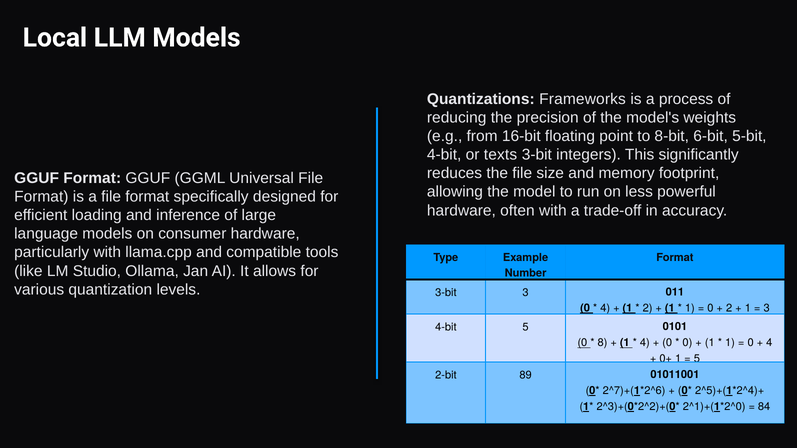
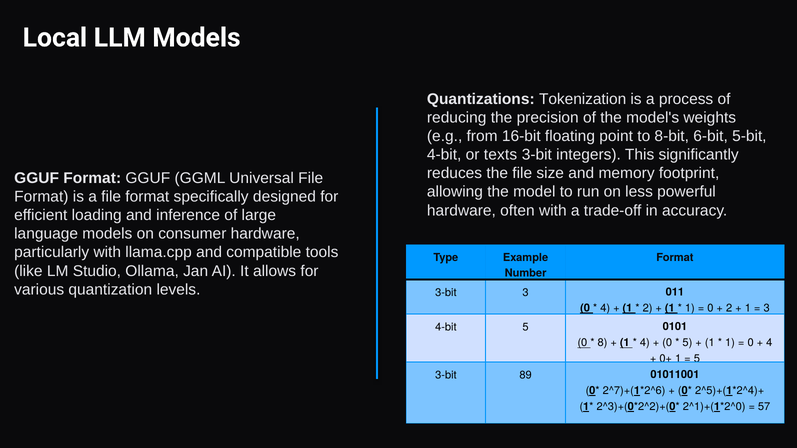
Frameworks: Frameworks -> Tokenization
0 at (687, 343): 0 -> 5
2-bit at (446, 375): 2-bit -> 3-bit
84: 84 -> 57
